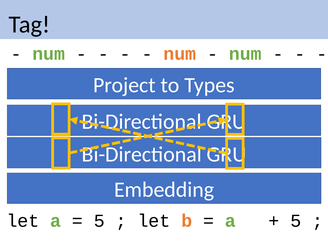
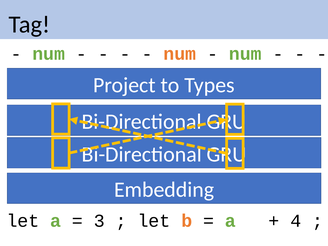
5 at (99, 221): 5 -> 3
5 at (296, 221): 5 -> 4
